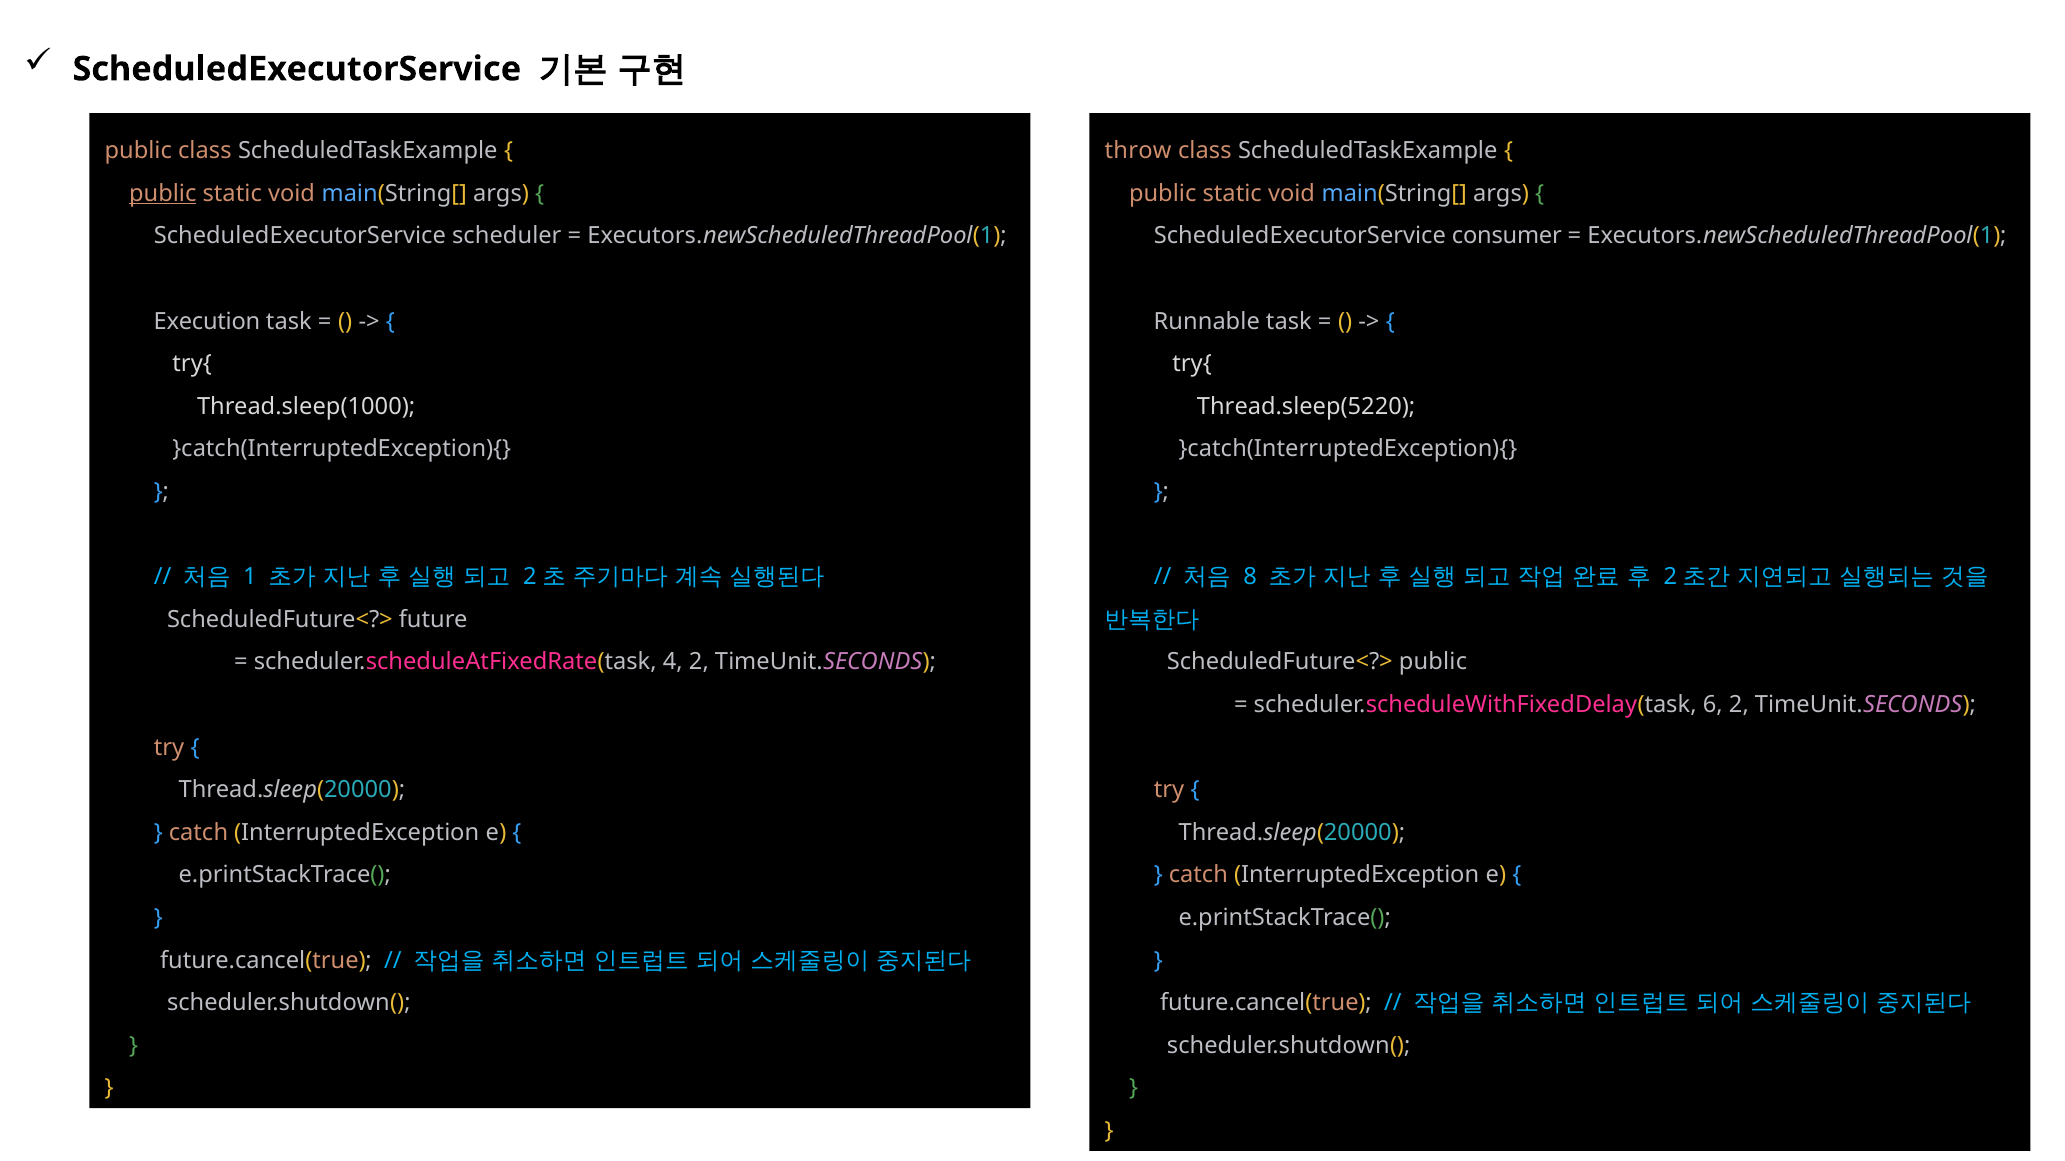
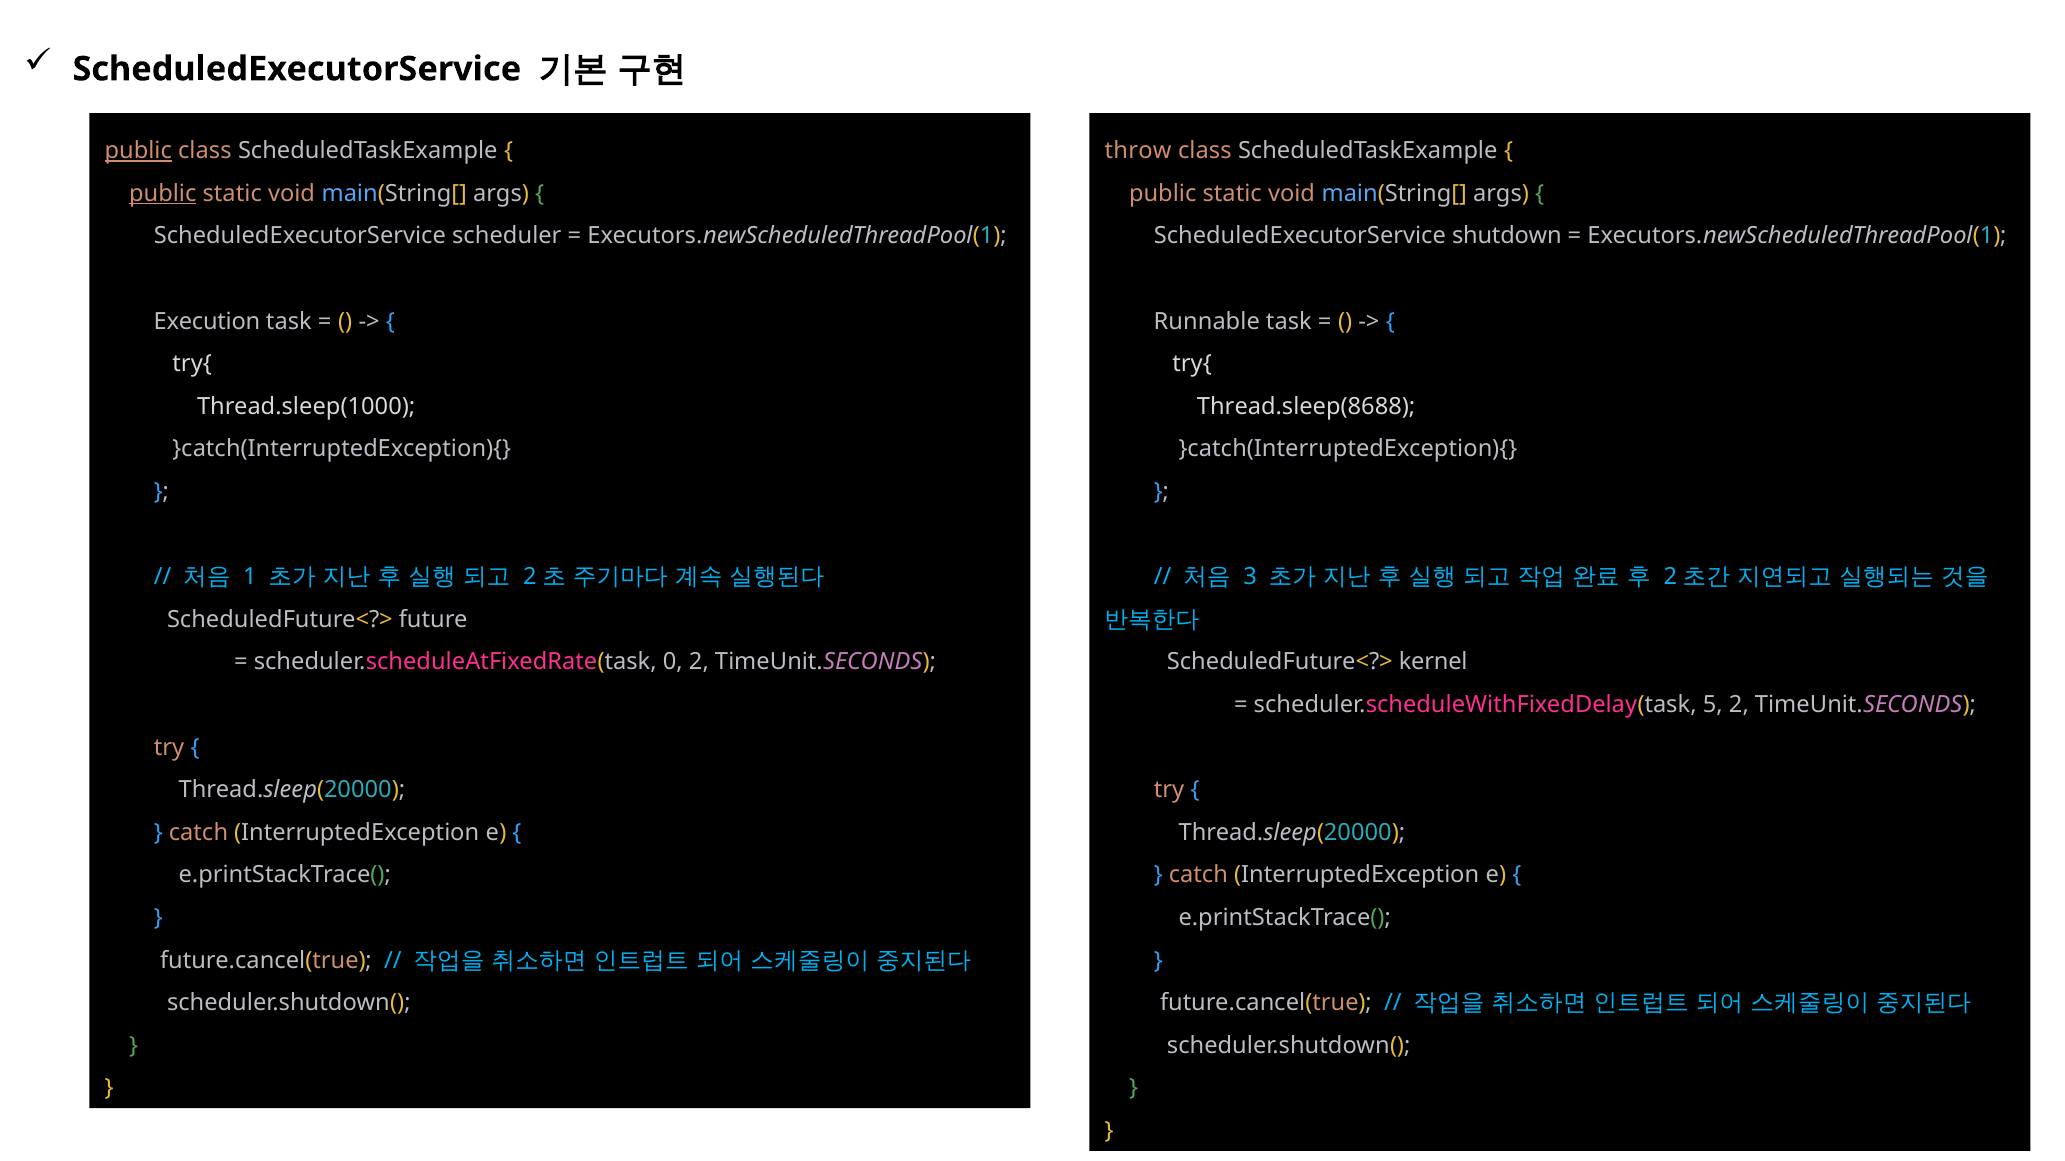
public at (138, 151) underline: none -> present
consumer: consumer -> shutdown
Thread.sleep(5220: Thread.sleep(5220 -> Thread.sleep(8688
8: 8 -> 3
4: 4 -> 0
ScheduledFuture<?> public: public -> kernel
6: 6 -> 5
